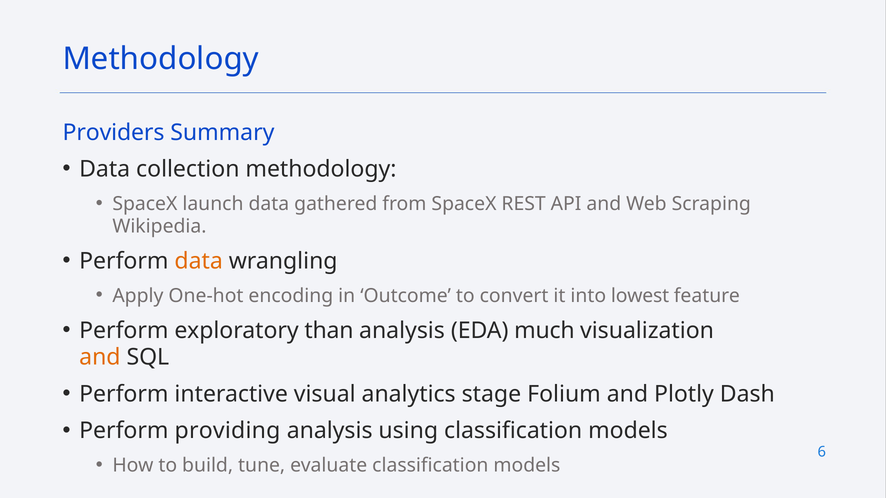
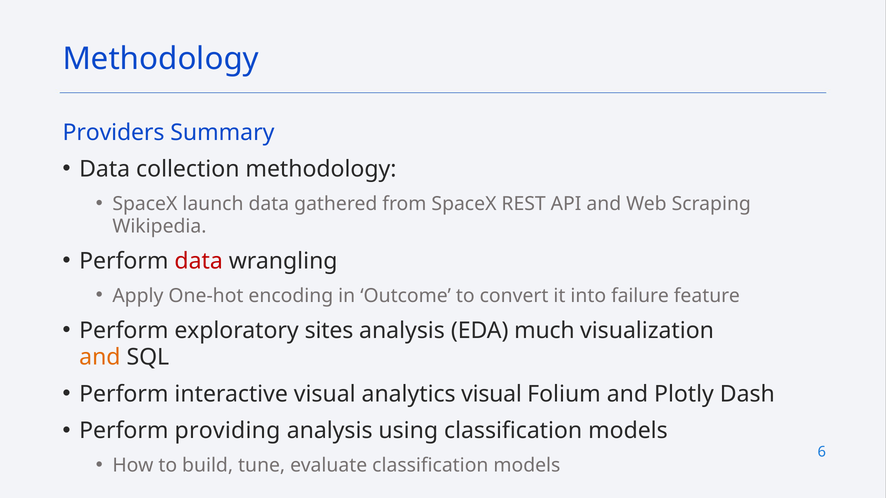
data at (199, 261) colour: orange -> red
lowest: lowest -> failure
than: than -> sites
analytics stage: stage -> visual
